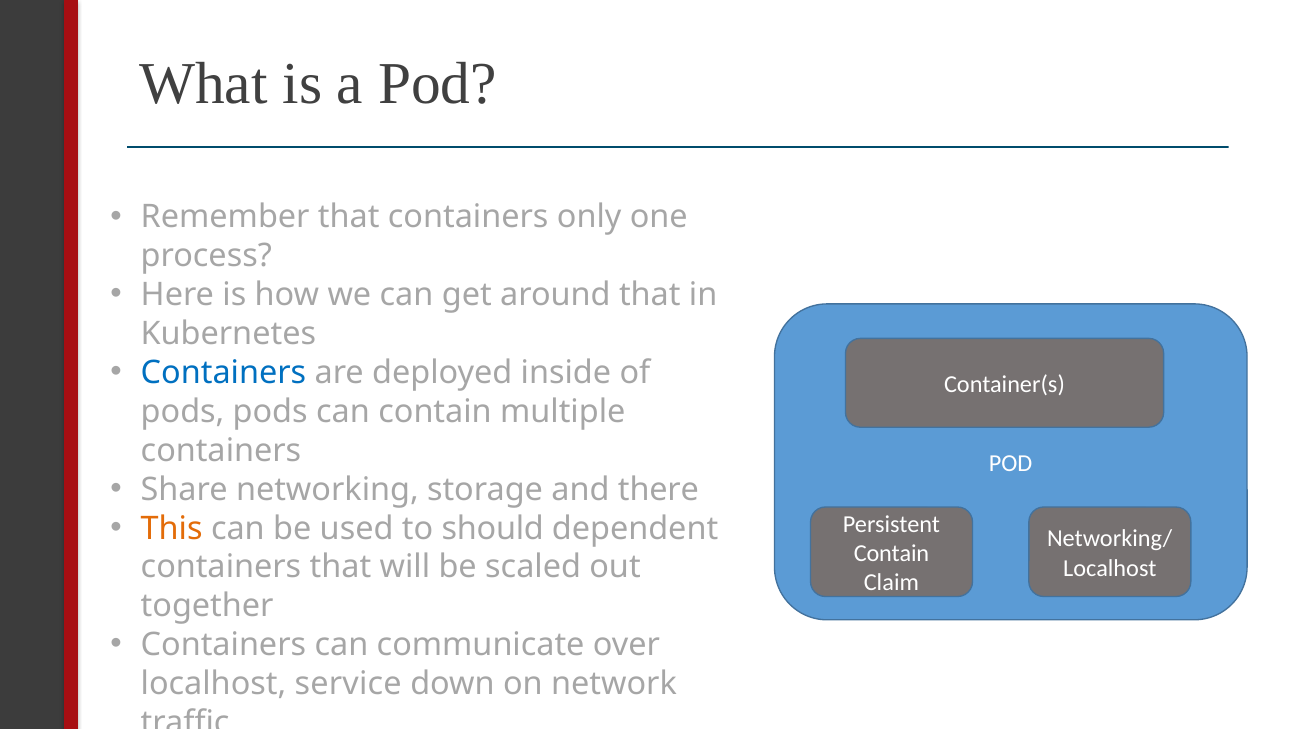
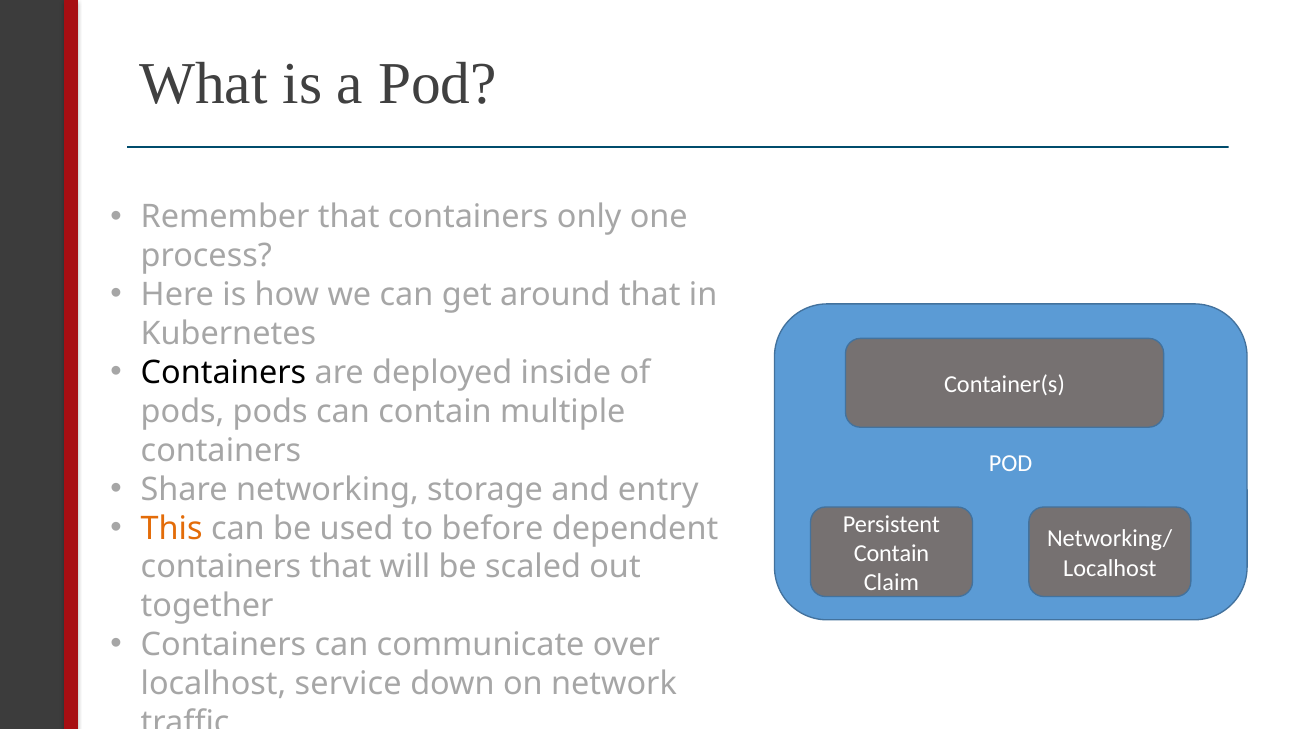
Containers at (223, 373) colour: blue -> black
there: there -> entry
should: should -> before
